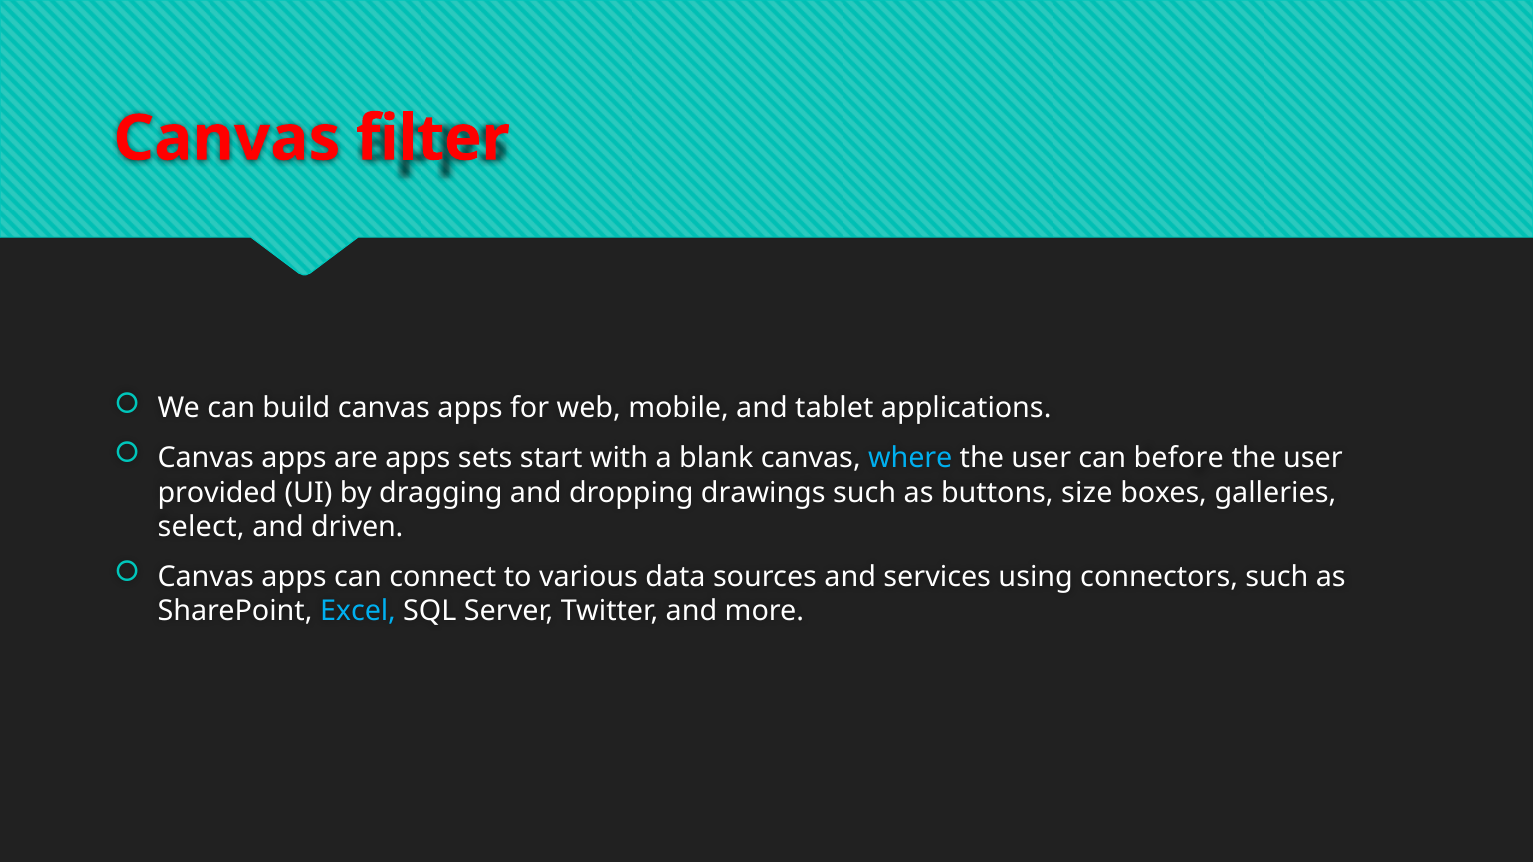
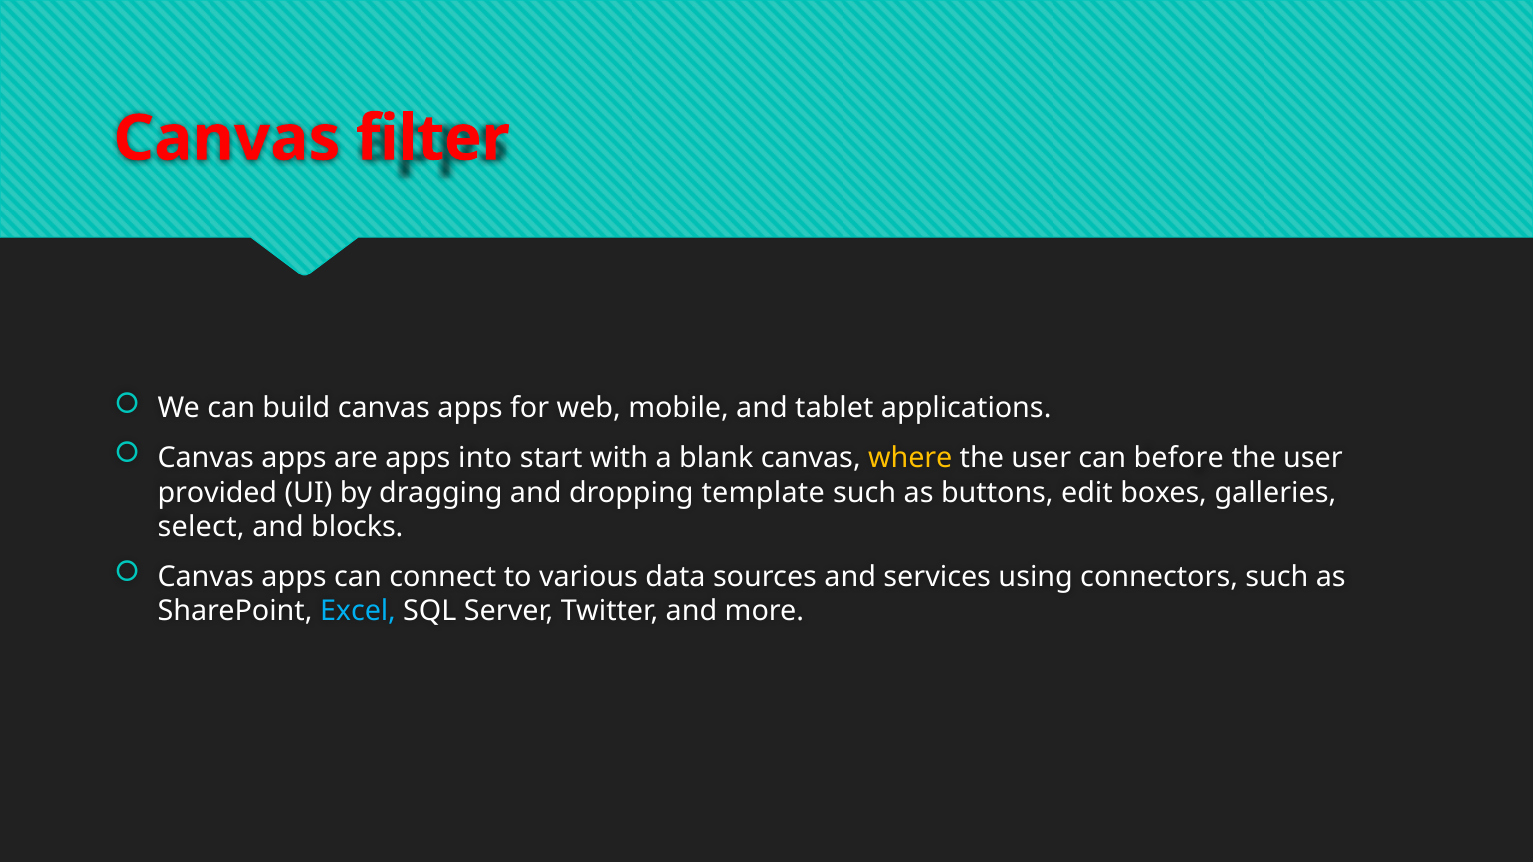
sets: sets -> into
where colour: light blue -> yellow
drawings: drawings -> template
size: size -> edit
driven: driven -> blocks
